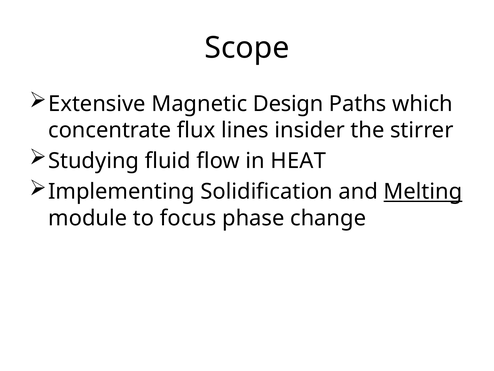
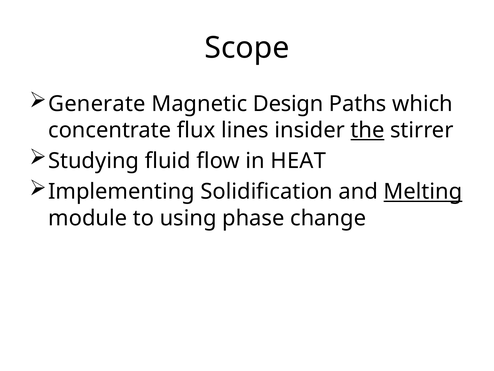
Extensive: Extensive -> Generate
the underline: none -> present
focus: focus -> using
